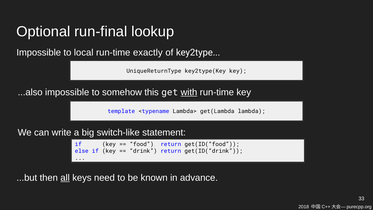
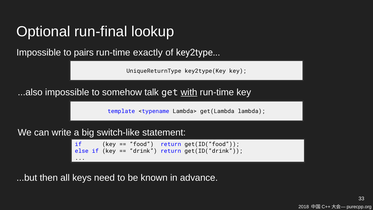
local: local -> pairs
this: this -> talk
all underline: present -> none
